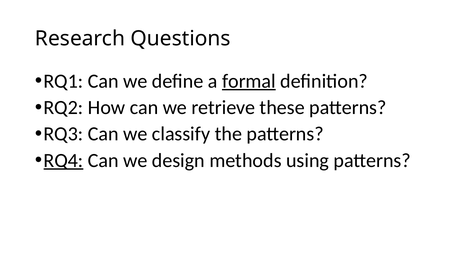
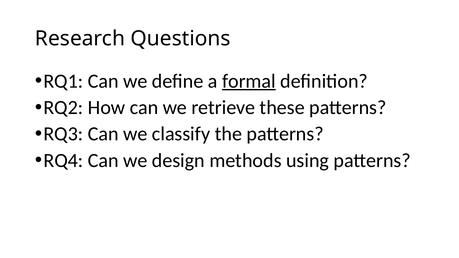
RQ4 underline: present -> none
